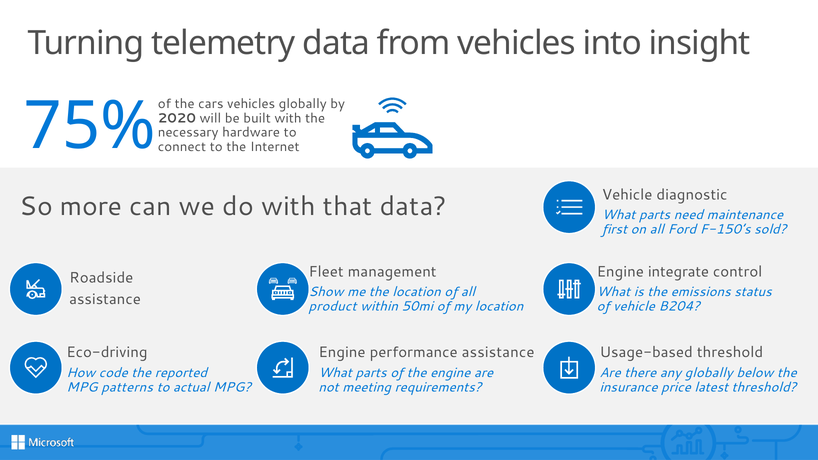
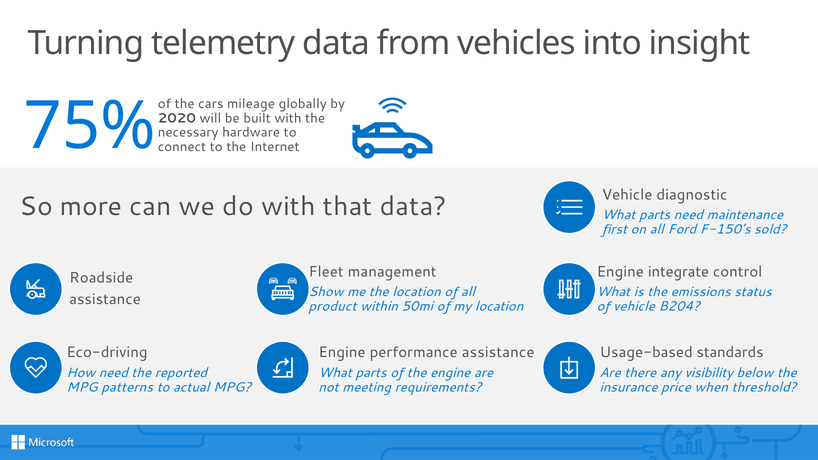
cars vehicles: vehicles -> mileage
Usage-based threshold: threshold -> standards
How code: code -> need
any globally: globally -> visibility
latest: latest -> when
